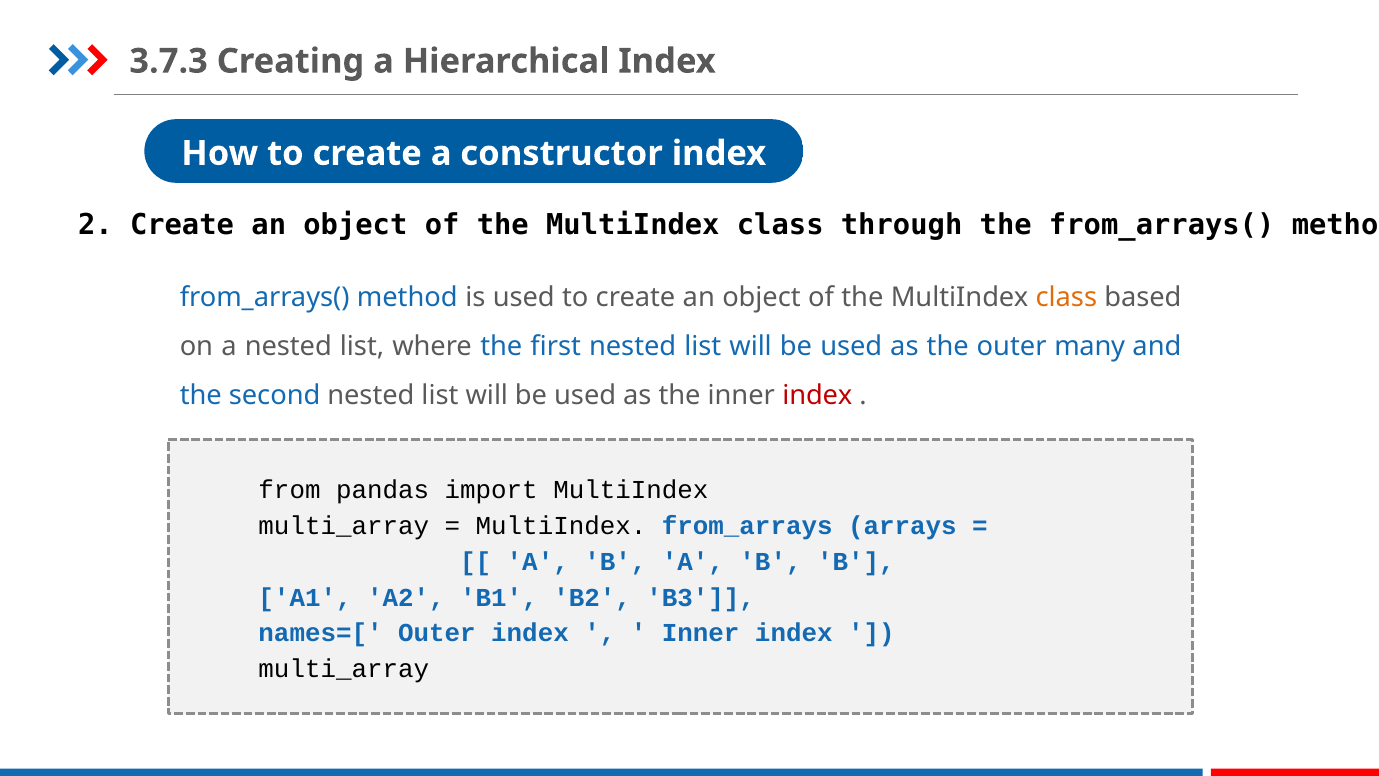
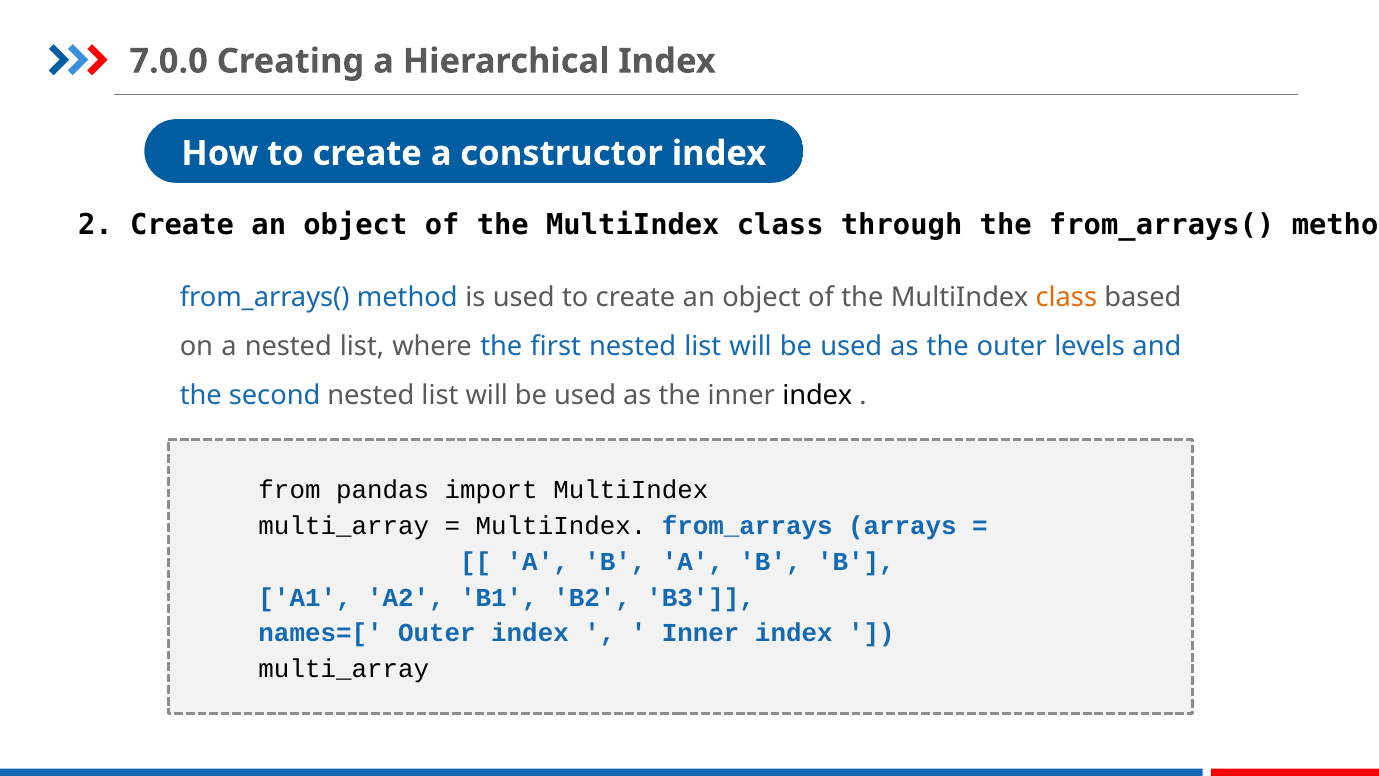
3.7.3: 3.7.3 -> 7.0.0
many: many -> levels
index at (817, 396) colour: red -> black
